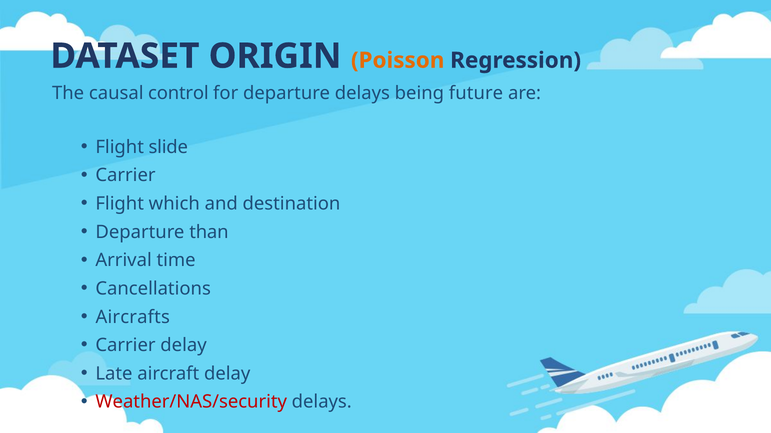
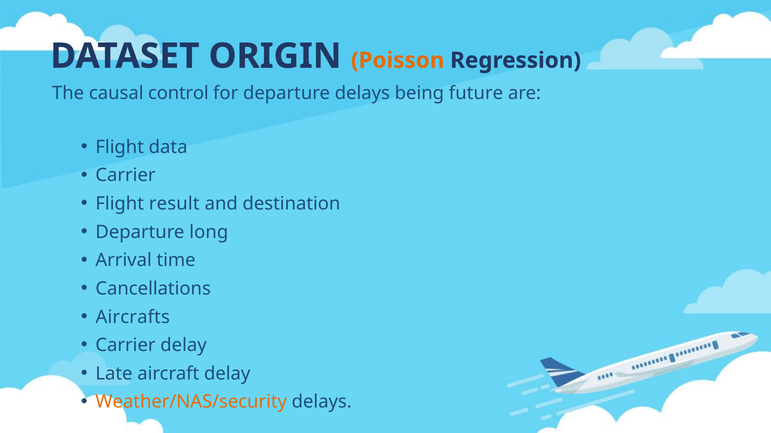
slide: slide -> data
which: which -> result
than: than -> long
Weather/NAS/security colour: red -> orange
